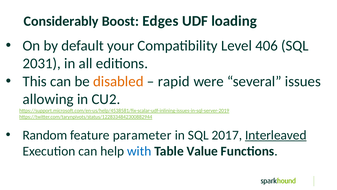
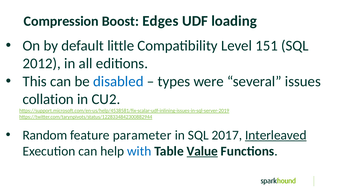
Considerably: Considerably -> Compression
your: your -> little
406: 406 -> 151
2031: 2031 -> 2012
disabled colour: orange -> blue
rapid: rapid -> types
allowing: allowing -> collation
Value underline: none -> present
